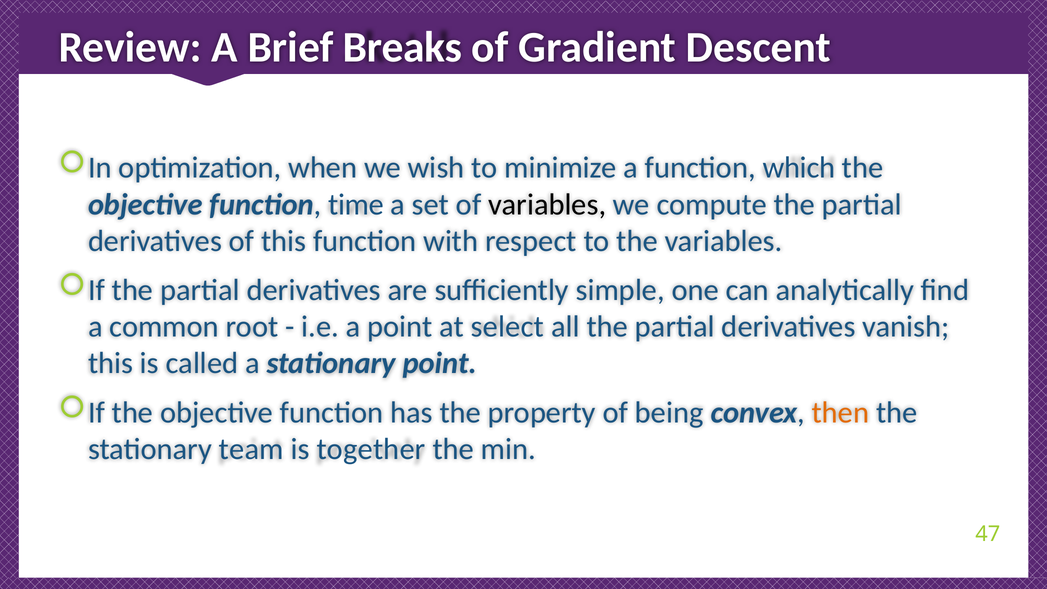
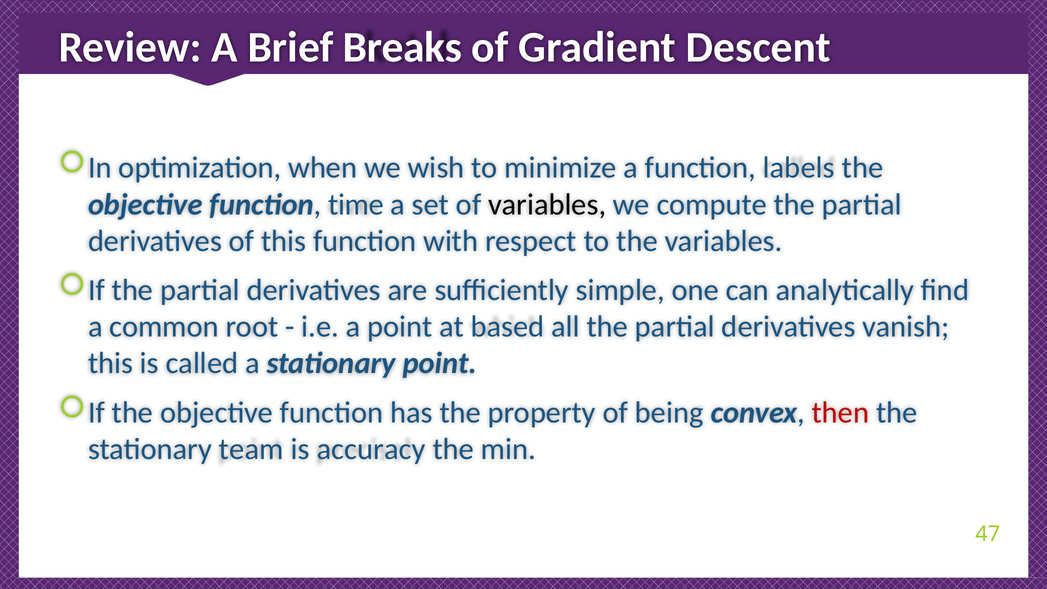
which: which -> labels
select: select -> based
then colour: orange -> red
together: together -> accuracy
